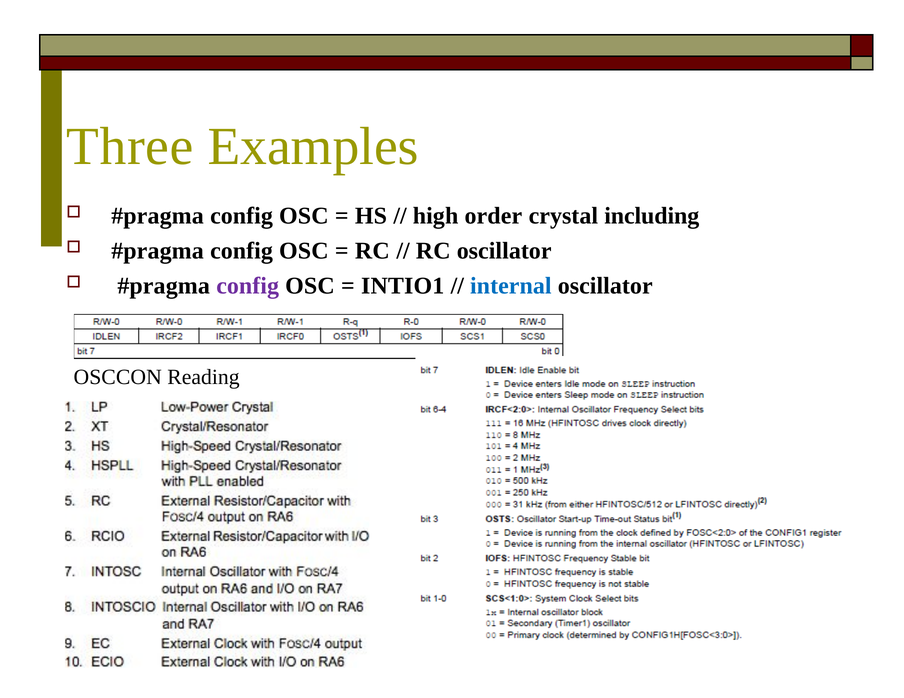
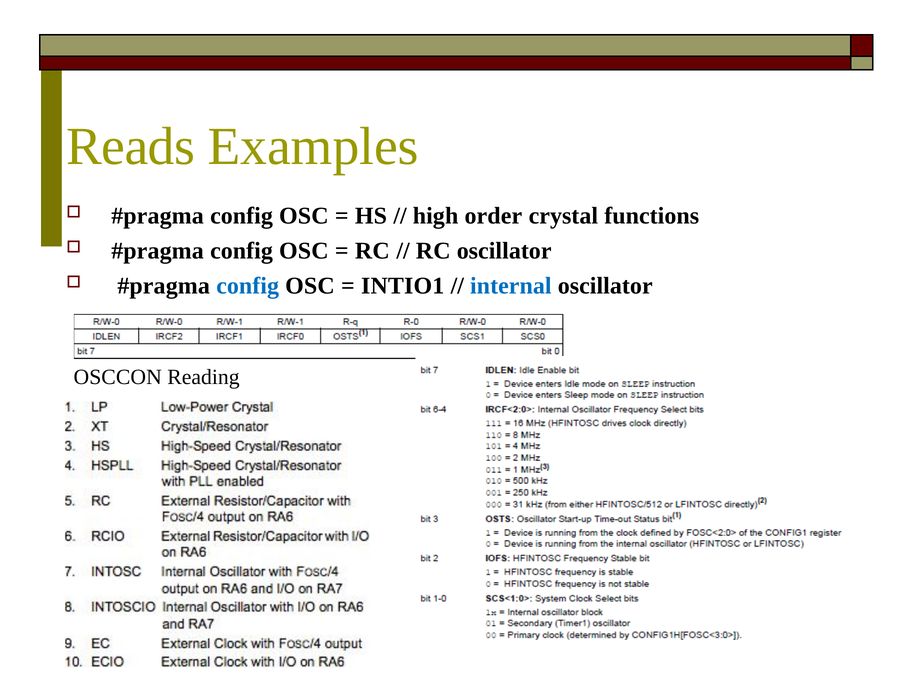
Three: Three -> Reads
including: including -> functions
config at (248, 286) colour: purple -> blue
